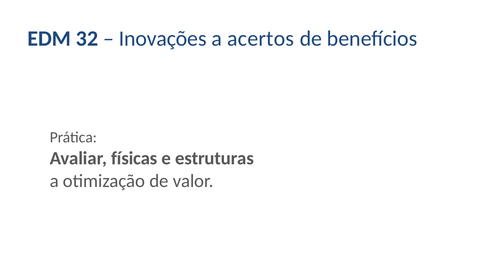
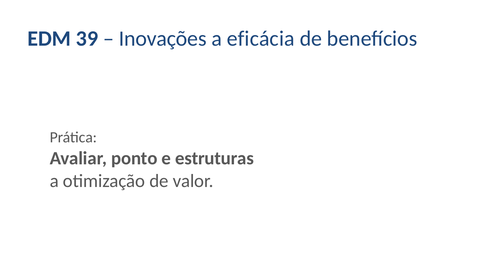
32: 32 -> 39
acertos: acertos -> eficácia
físicas: físicas -> ponto
